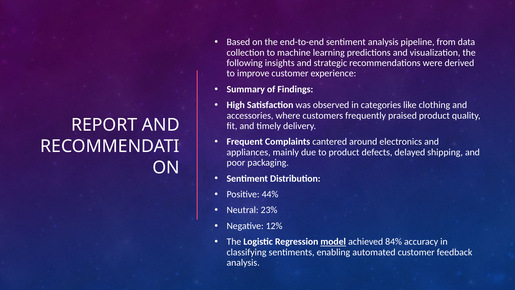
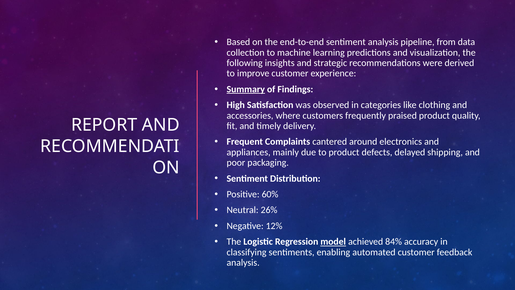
Summary underline: none -> present
44%: 44% -> 60%
23%: 23% -> 26%
